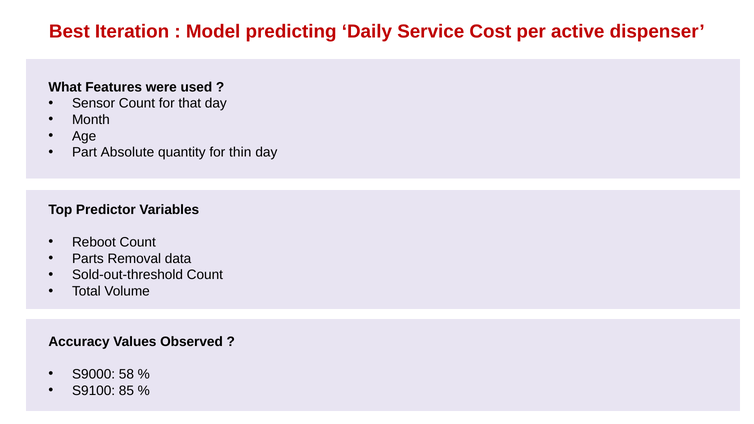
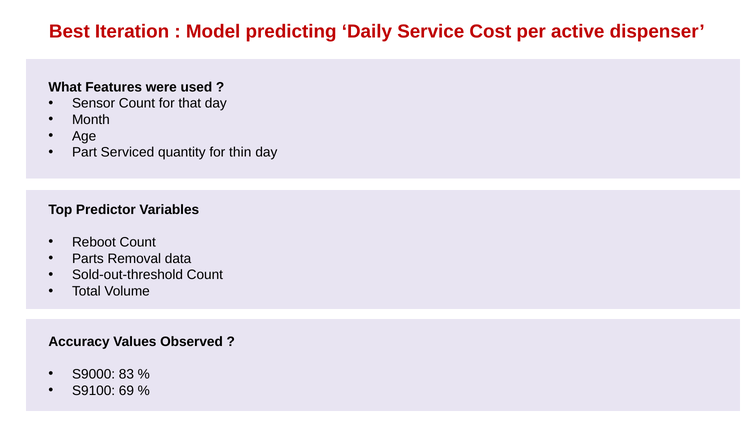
Absolute: Absolute -> Serviced
58: 58 -> 83
85: 85 -> 69
